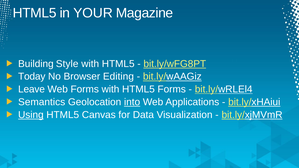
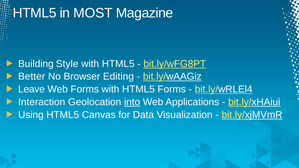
YOUR: YOUR -> MOST
Today: Today -> Better
Semantics: Semantics -> Interaction
Using underline: present -> none
